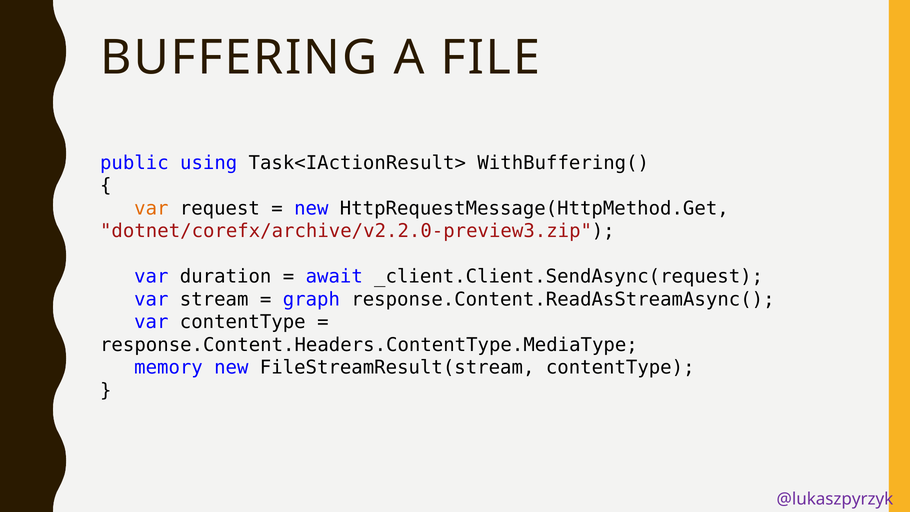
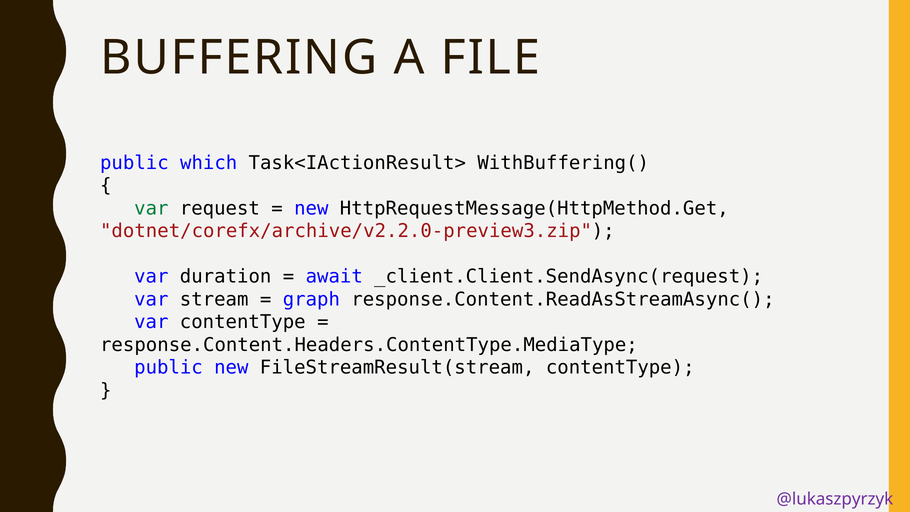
using: using -> which
var at (151, 208) colour: orange -> green
memory at (169, 368): memory -> public
